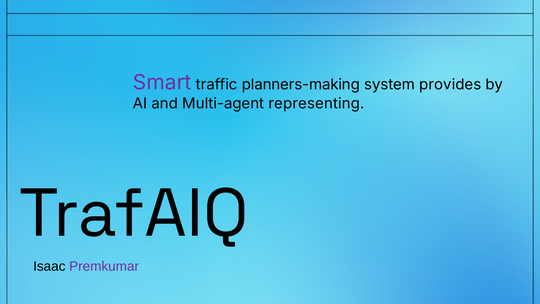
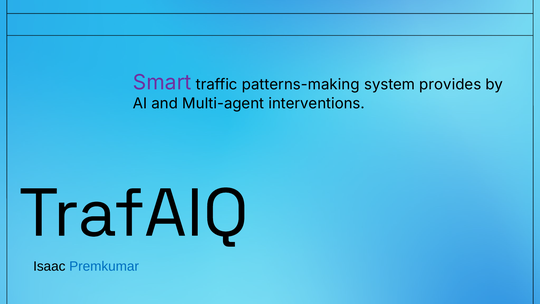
planners-making: planners-making -> patterns-making
representing: representing -> interventions
Premkumar colour: purple -> blue
